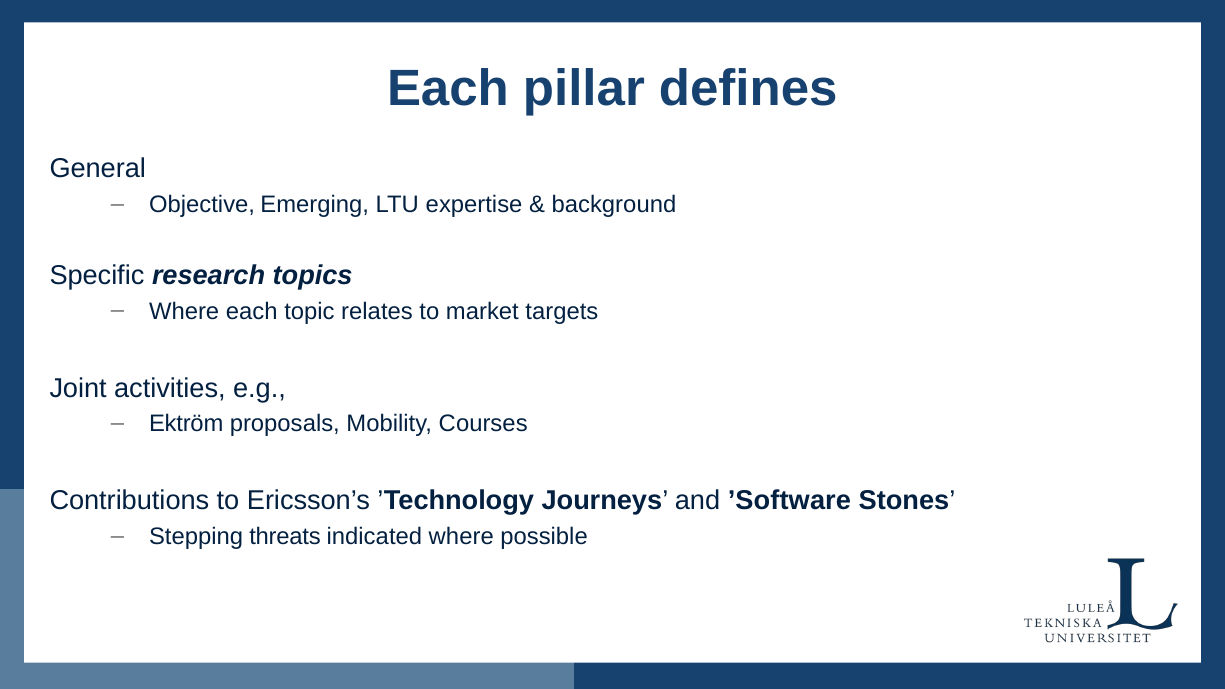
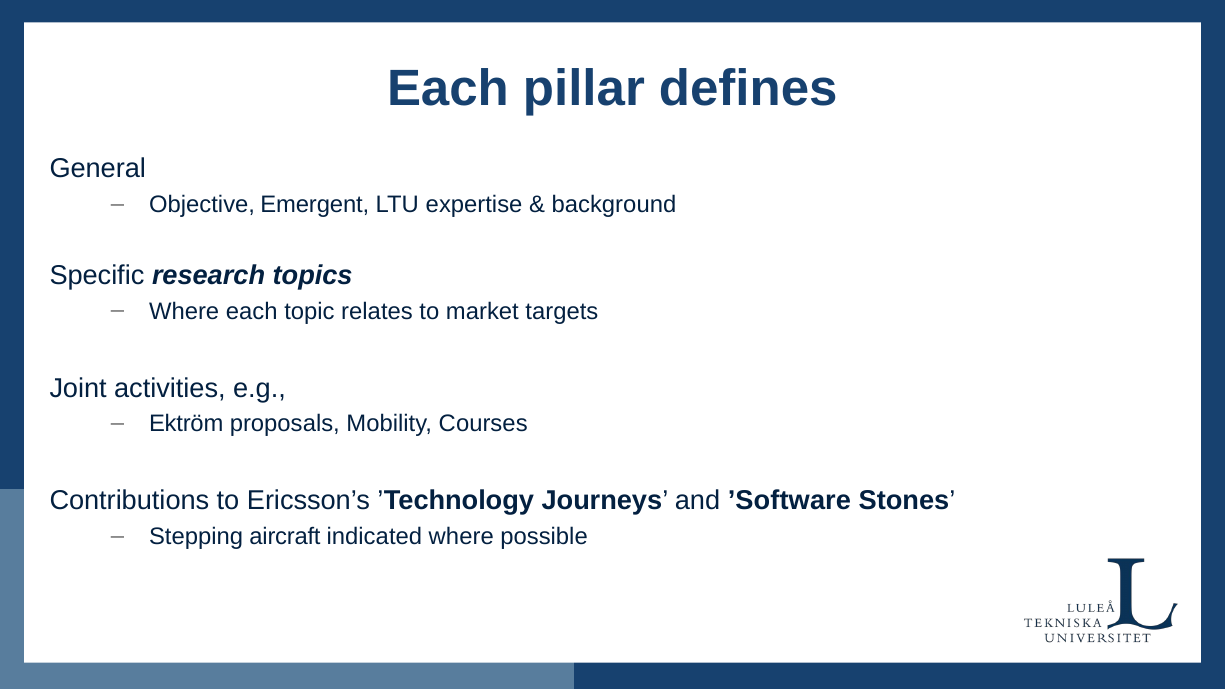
Emerging: Emerging -> Emergent
threats: threats -> aircraft
